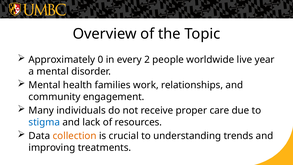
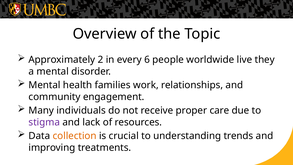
0: 0 -> 2
2: 2 -> 6
year: year -> they
stigma colour: blue -> purple
